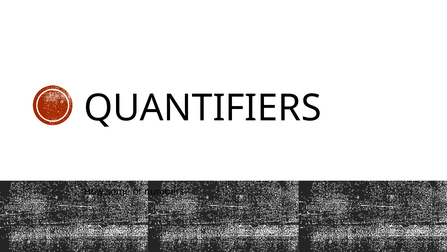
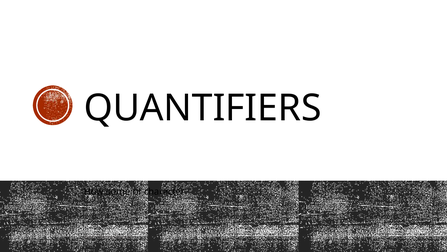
numbers: numbers -> character
